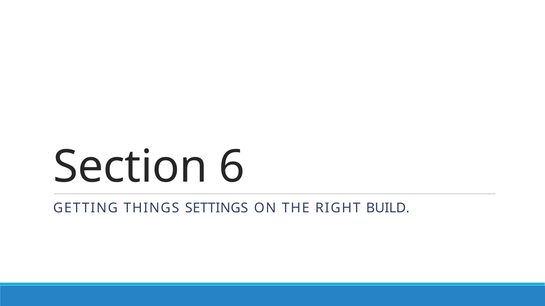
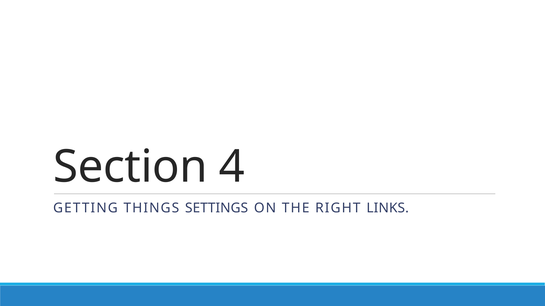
6: 6 -> 4
BUILD: BUILD -> LINKS
